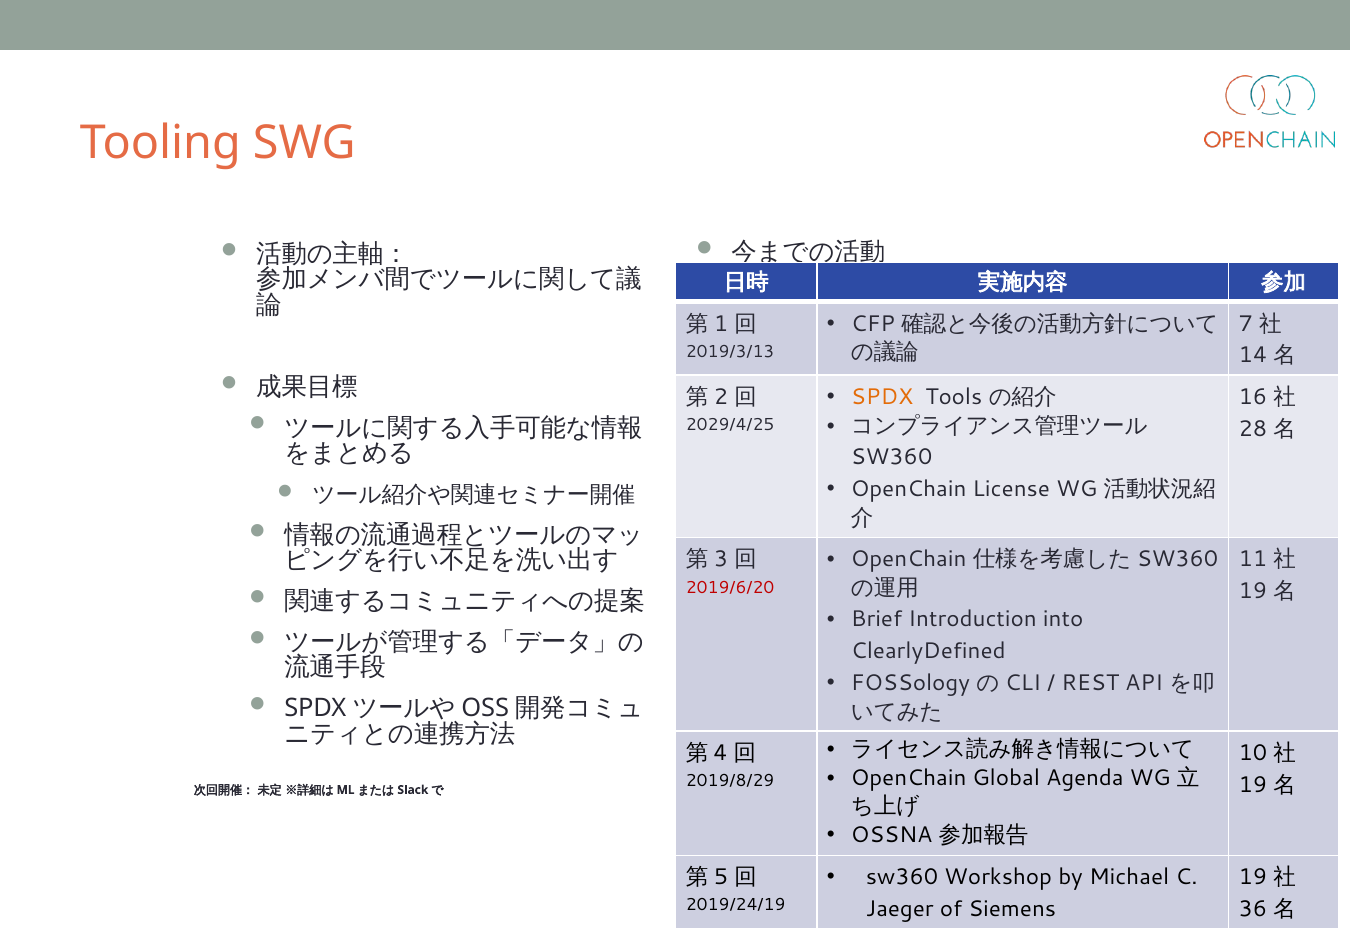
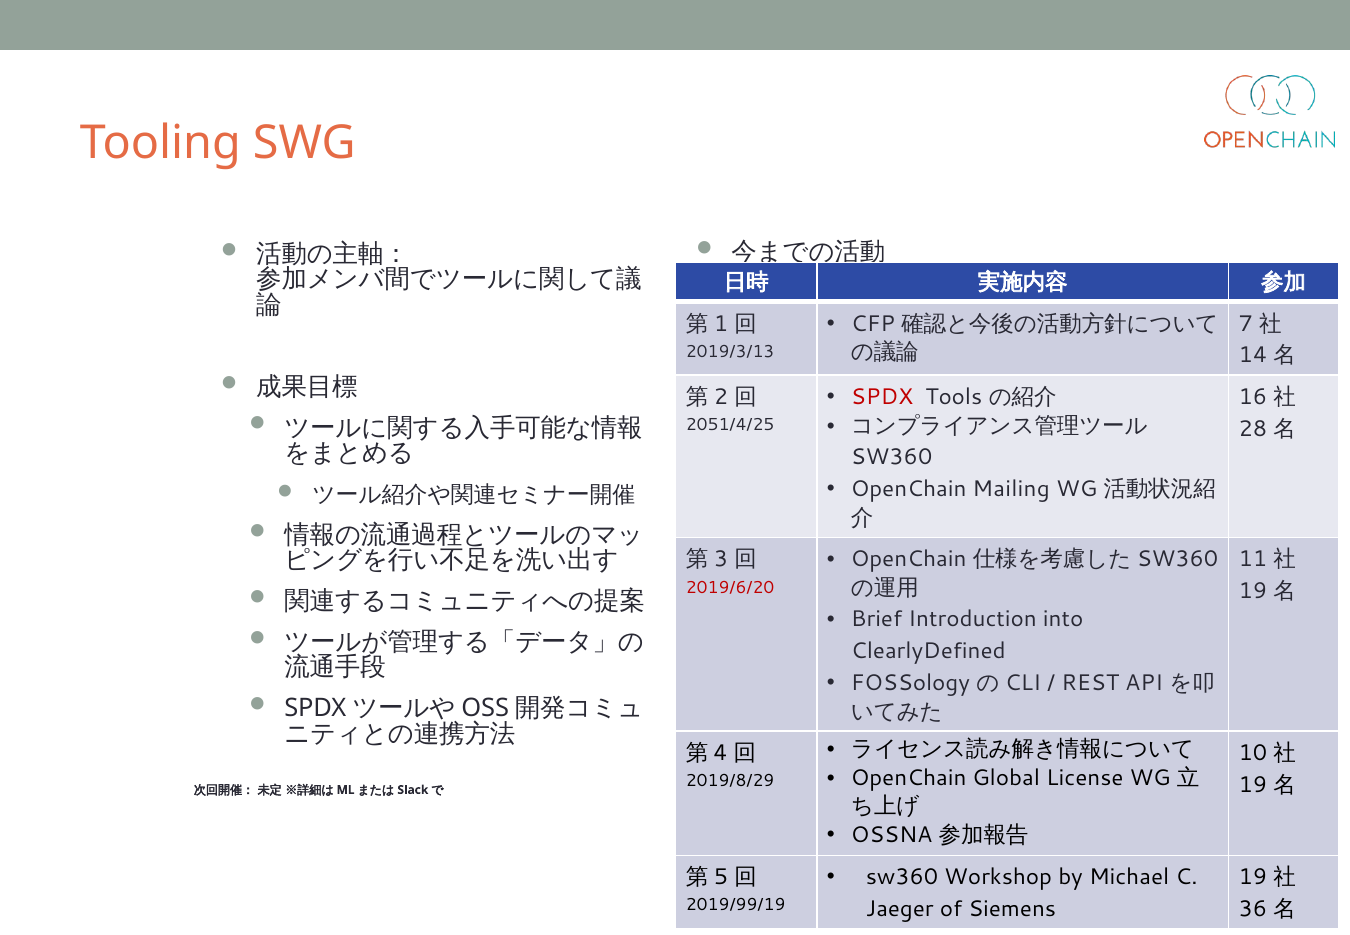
SPDX colour: orange -> red
2029/4/25: 2029/4/25 -> 2051/4/25
License: License -> Mailing
Agenda: Agenda -> License
2019/24/19: 2019/24/19 -> 2019/99/19
